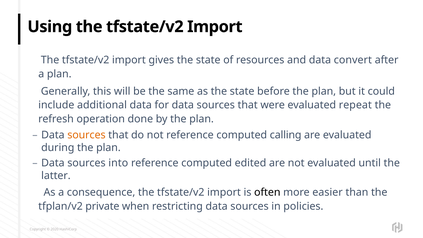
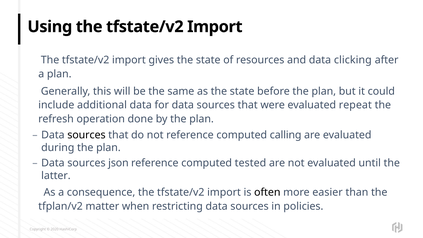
convert: convert -> clicking
sources at (86, 135) colour: orange -> black
into: into -> json
edited: edited -> tested
private: private -> matter
